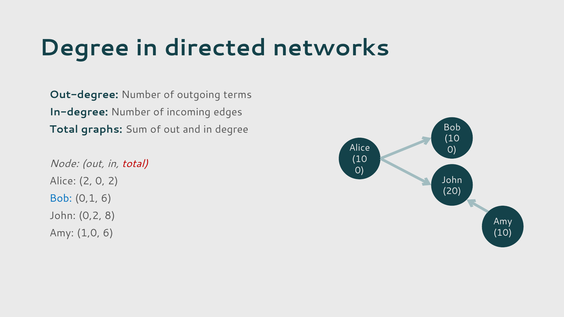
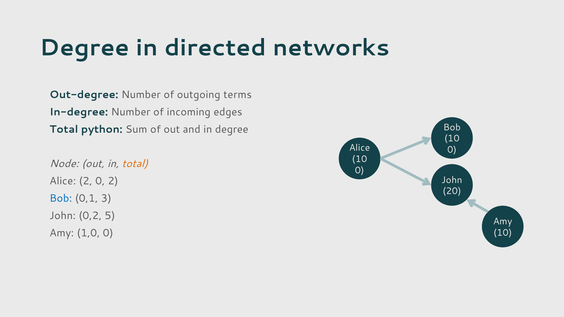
graphs: graphs -> python
total at (135, 164) colour: red -> orange
0,1 6: 6 -> 3
8: 8 -> 5
1,0 6: 6 -> 0
